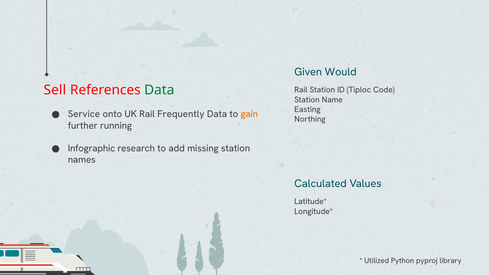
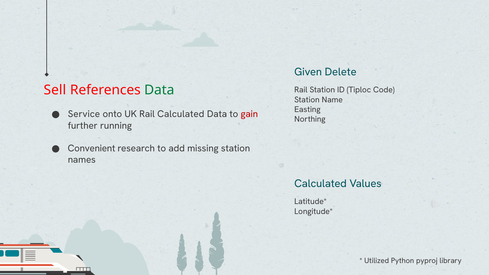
Would: Would -> Delete
Rail Frequently: Frequently -> Calculated
gain colour: orange -> red
Infographic: Infographic -> Convenient
